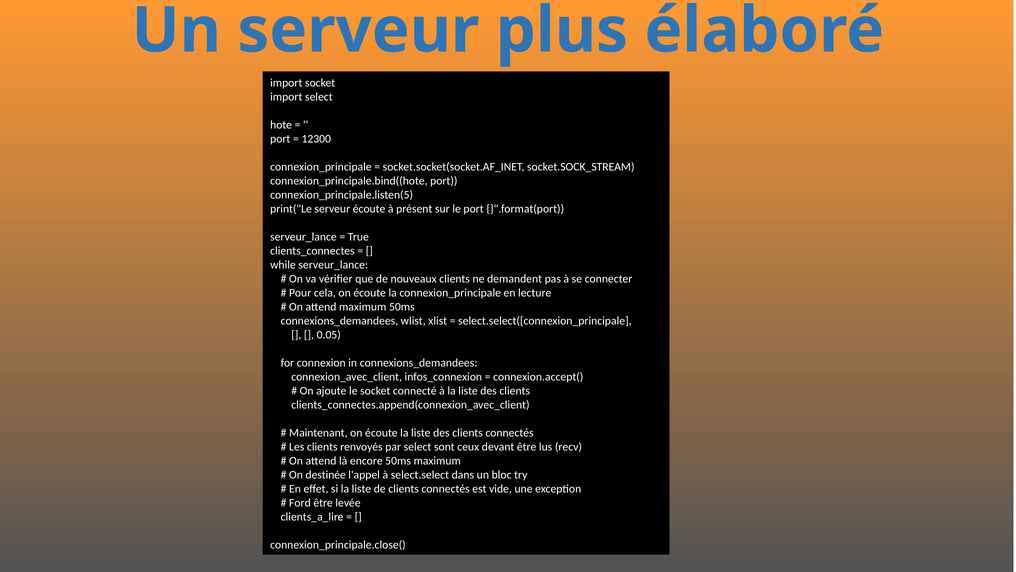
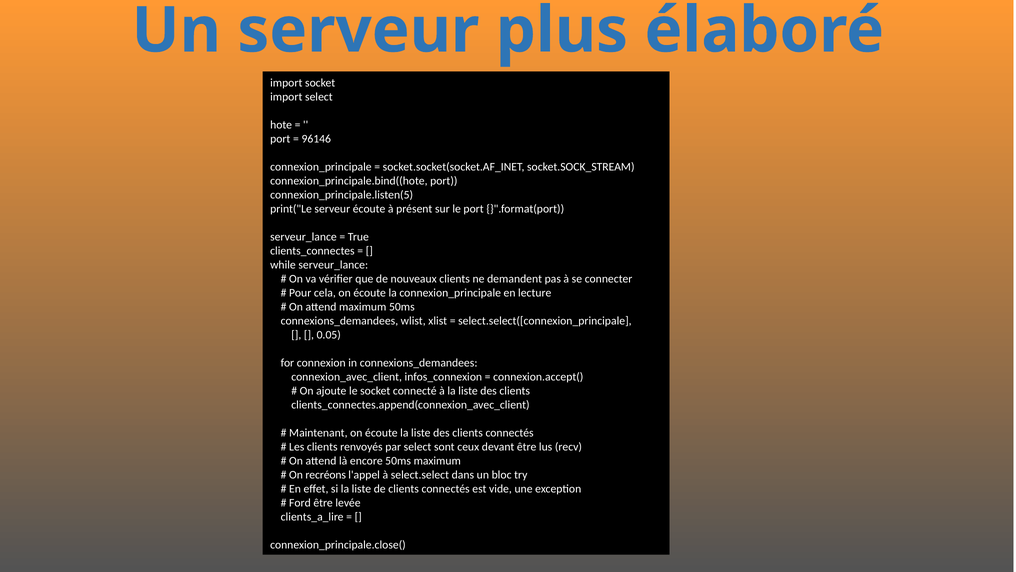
12300: 12300 -> 96146
destinée: destinée -> recréons
